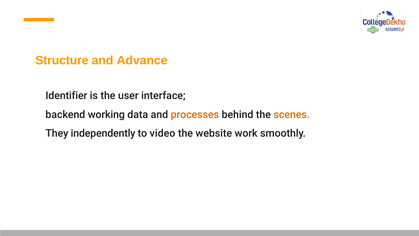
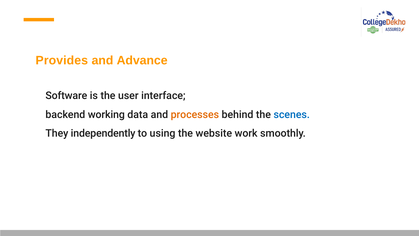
Structure: Structure -> Provides
Identifier: Identifier -> Software
scenes colour: orange -> blue
video: video -> using
